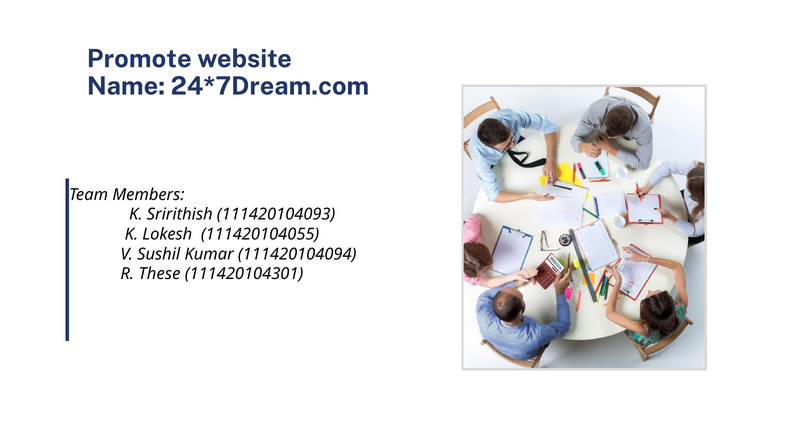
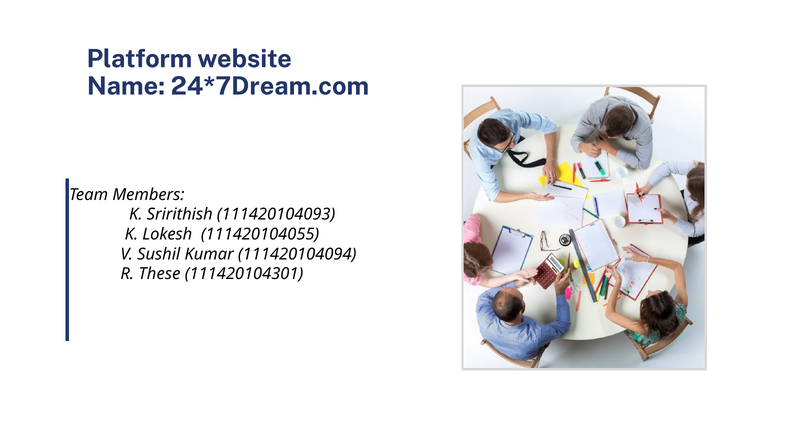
Promote: Promote -> Platform
